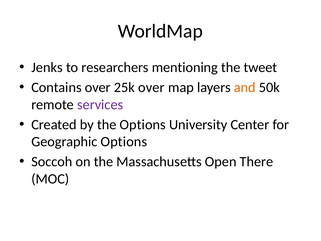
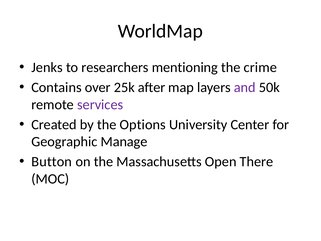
tweet: tweet -> crime
25k over: over -> after
and colour: orange -> purple
Geographic Options: Options -> Manage
Soccoh: Soccoh -> Button
